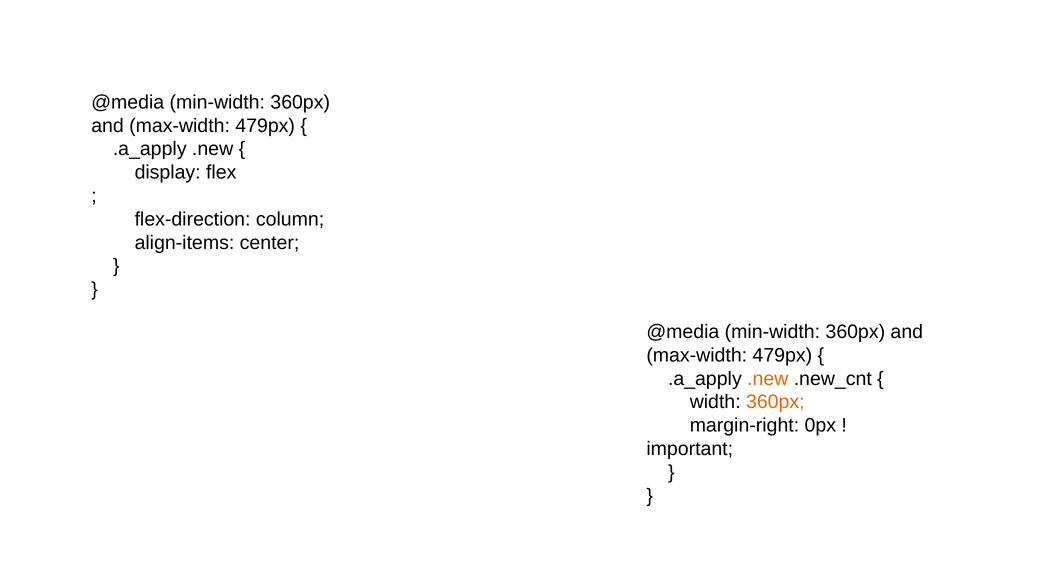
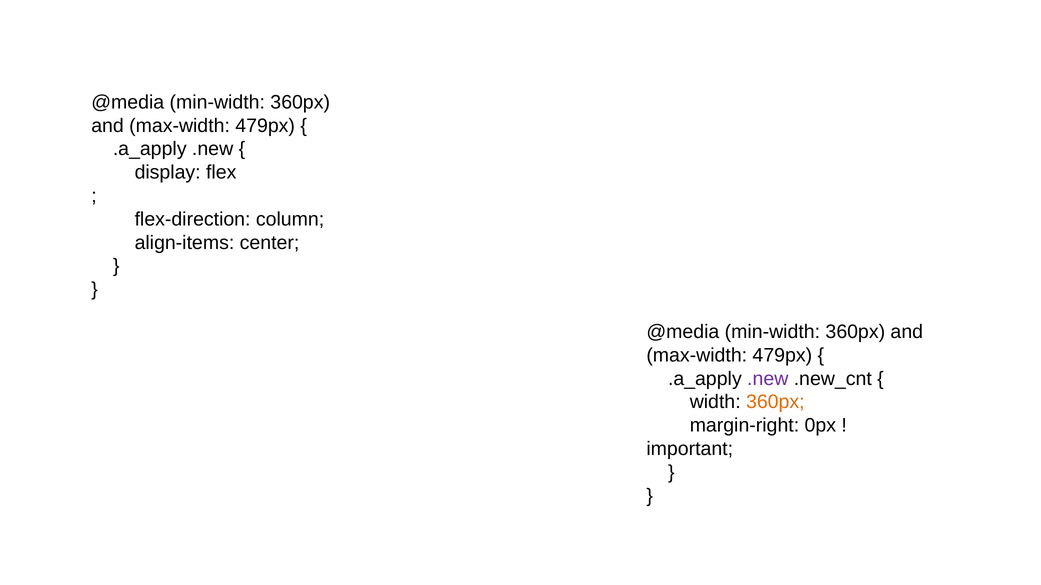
.new at (768, 379) colour: orange -> purple
